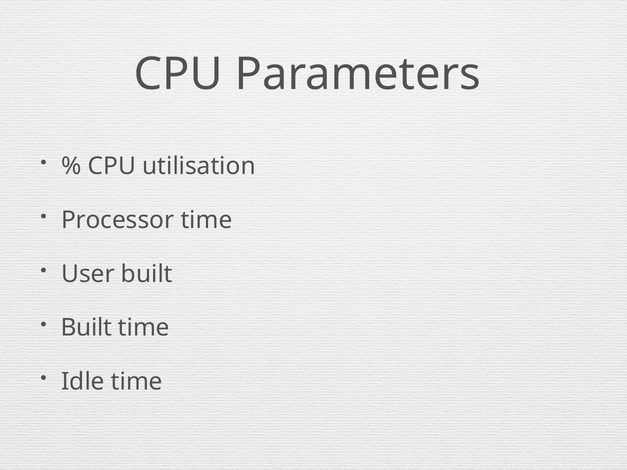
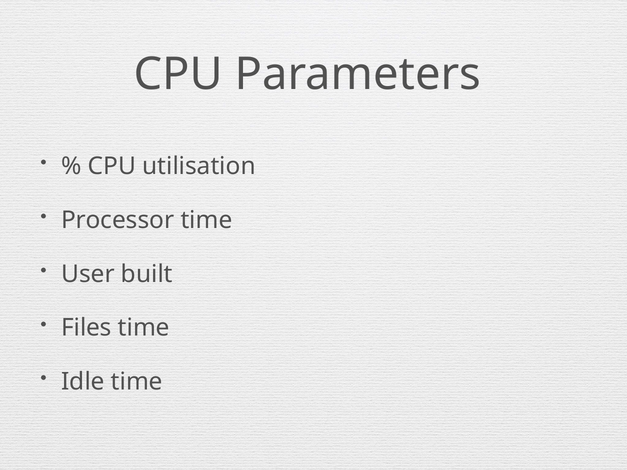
Built at (87, 328): Built -> Files
